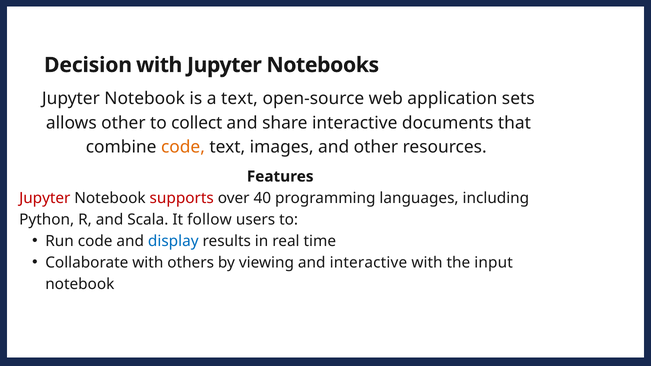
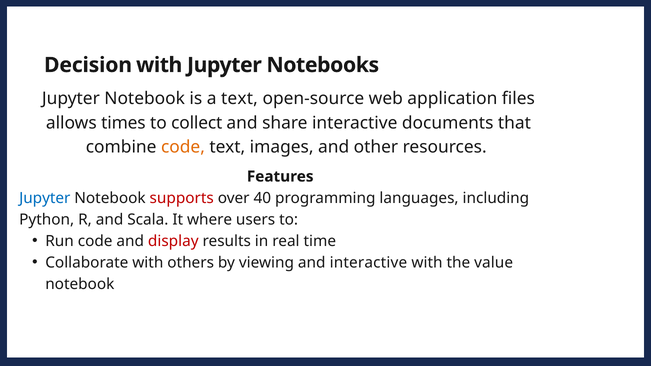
sets: sets -> files
allows other: other -> times
Jupyter at (45, 198) colour: red -> blue
follow: follow -> where
display colour: blue -> red
input: input -> value
